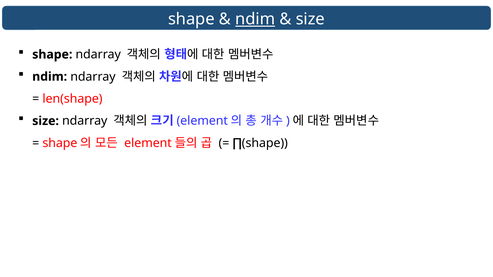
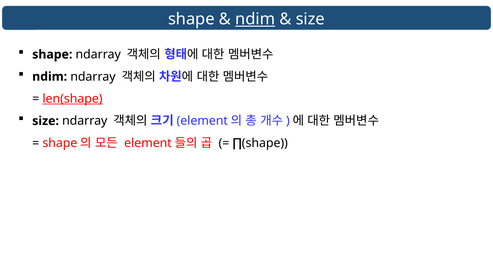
len(shape underline: none -> present
